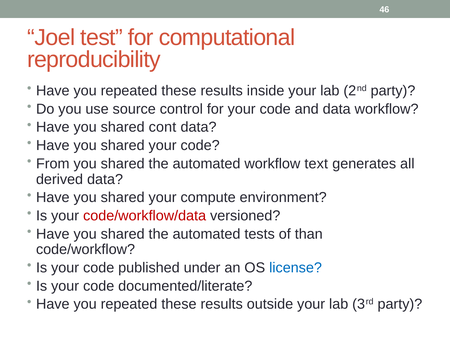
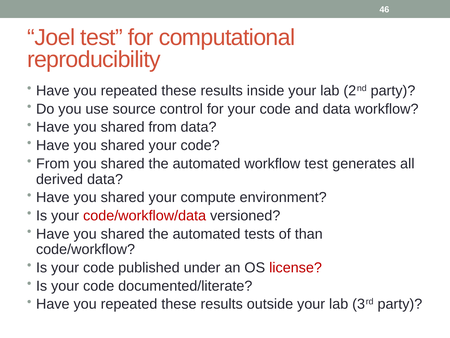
shared cont: cont -> from
workflow text: text -> test
license colour: blue -> red
